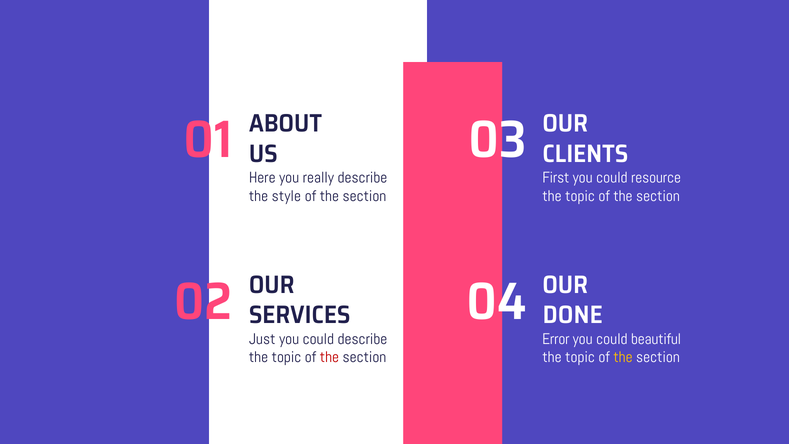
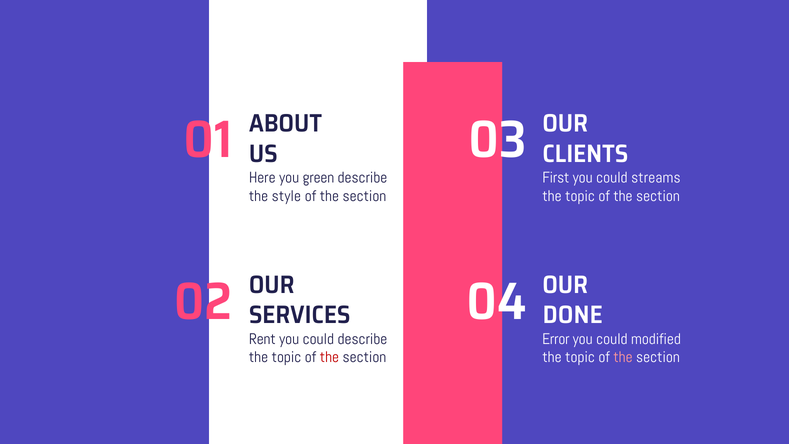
really: really -> green
resource: resource -> streams
Just: Just -> Rent
beautiful: beautiful -> modified
the at (623, 357) colour: yellow -> pink
